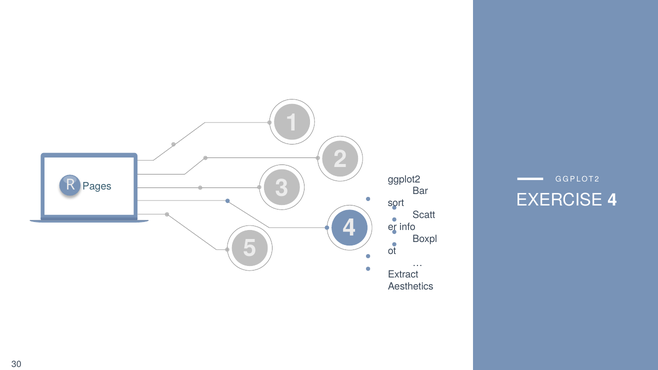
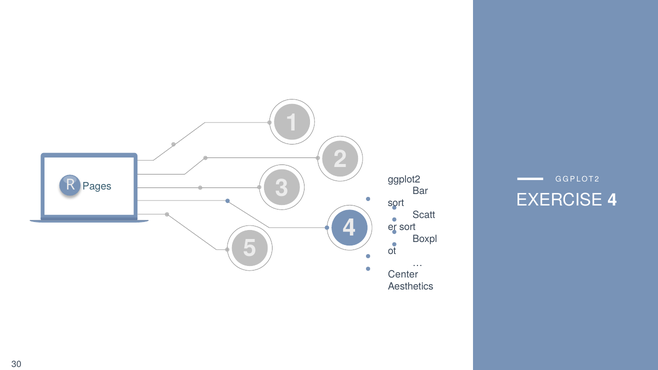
info at (407, 227): info -> sort
Extract: Extract -> Center
